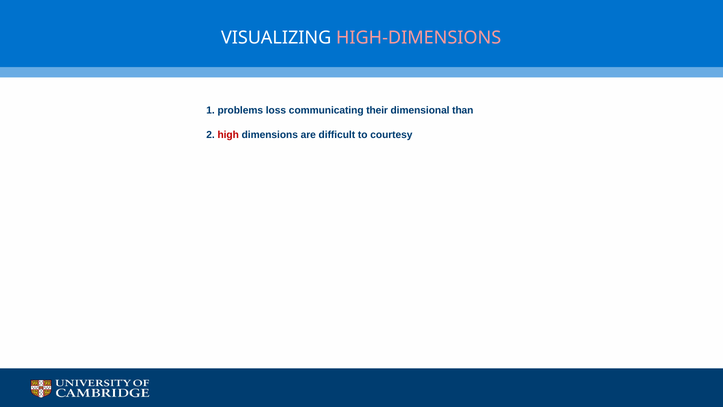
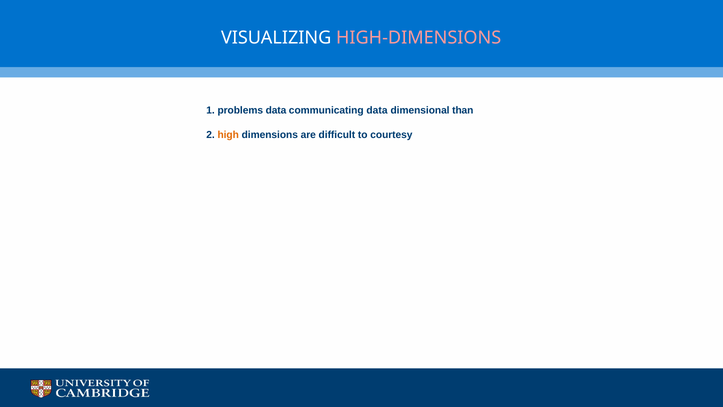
problems loss: loss -> data
communicating their: their -> data
high colour: red -> orange
